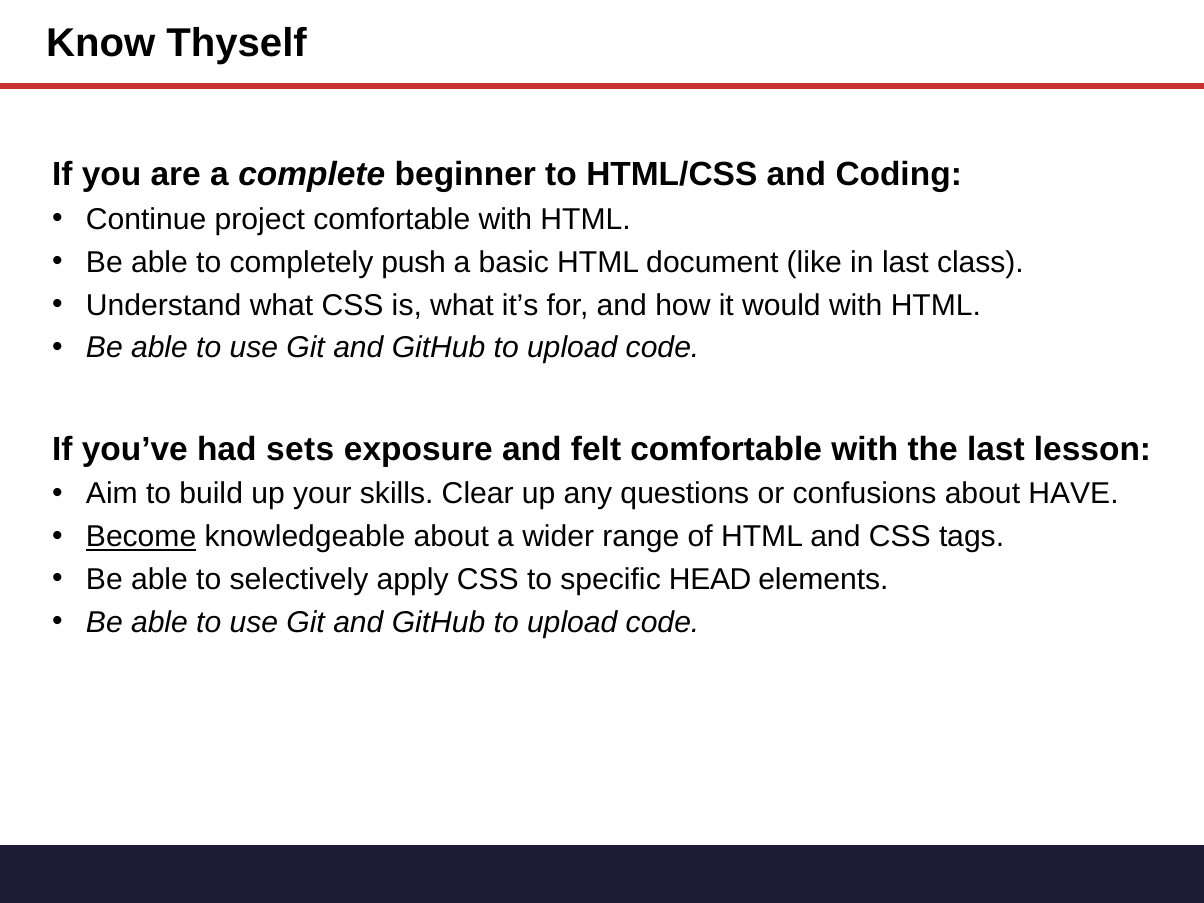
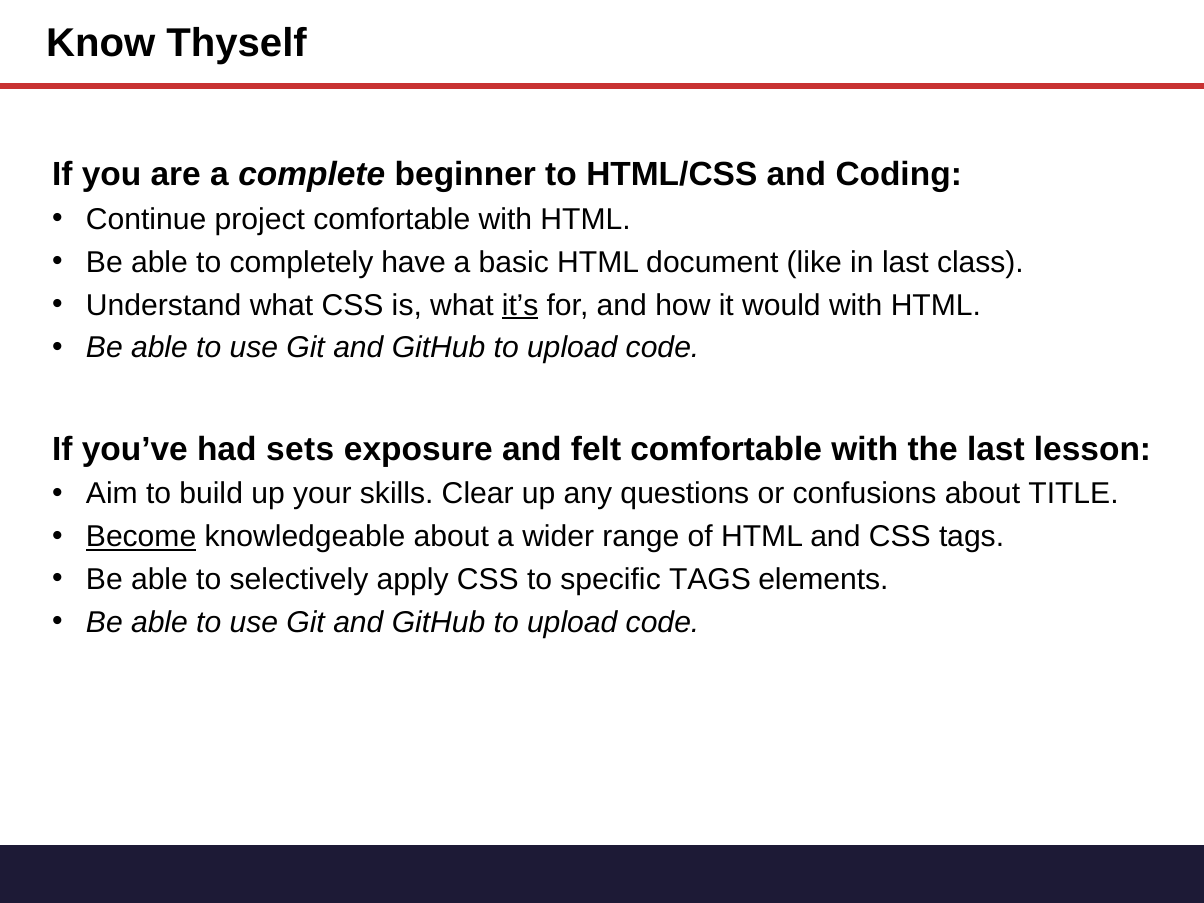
push: push -> have
it’s underline: none -> present
HAVE: HAVE -> TITLE
specific HEAD: HEAD -> TAGS
